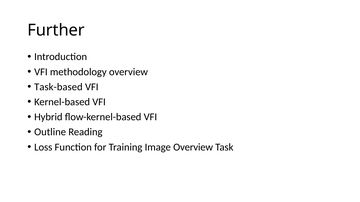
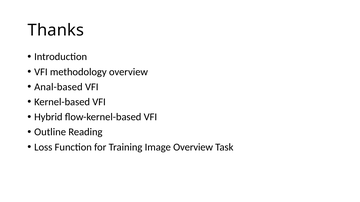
Further: Further -> Thanks
Task-based: Task-based -> Anal-based
